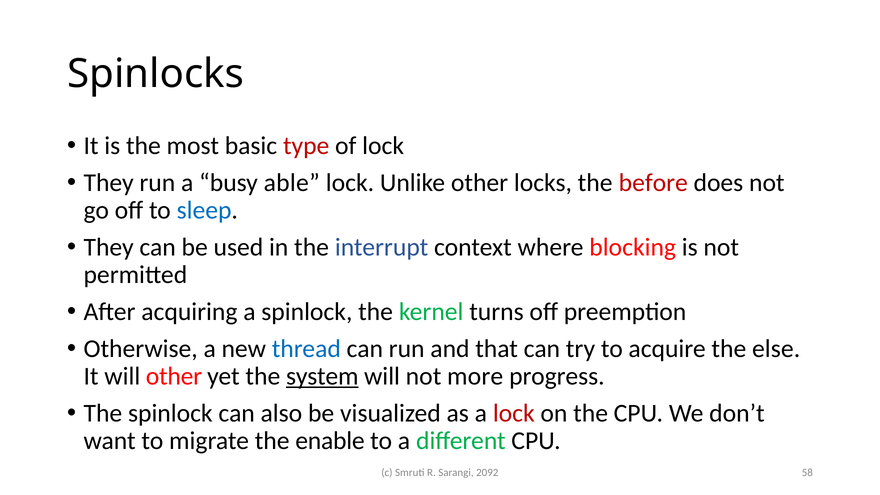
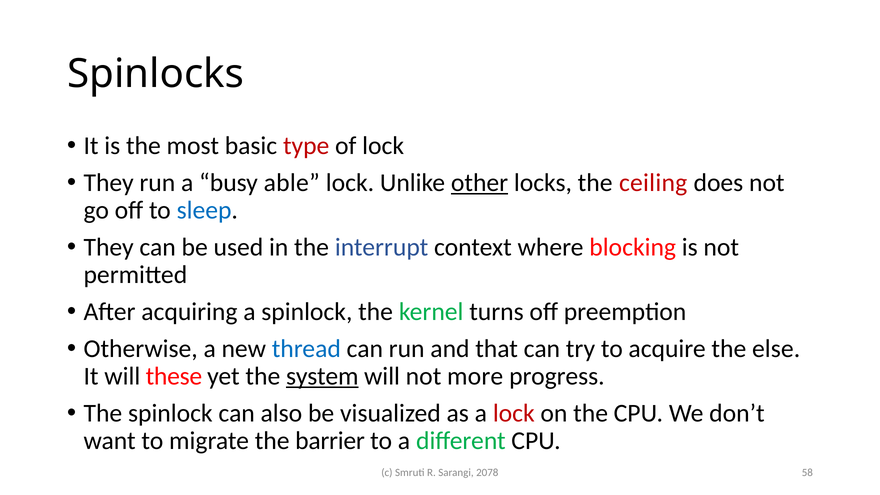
other at (480, 183) underline: none -> present
before: before -> ceiling
will other: other -> these
enable: enable -> barrier
2092: 2092 -> 2078
